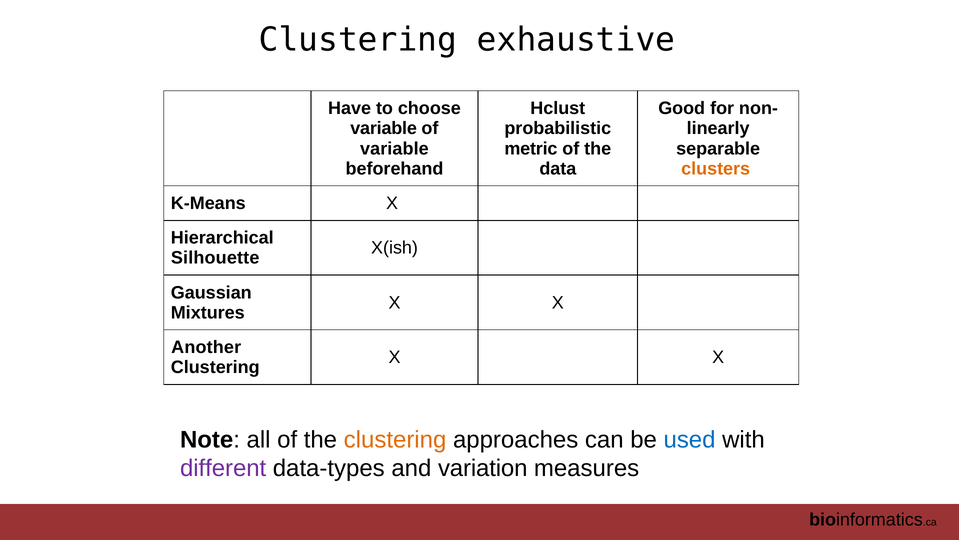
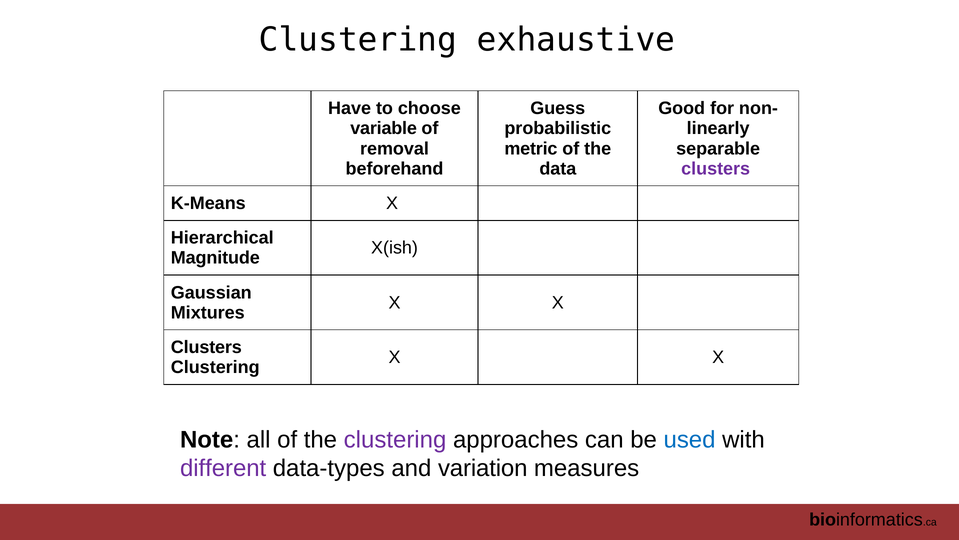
Hclust: Hclust -> Guess
variable at (394, 149): variable -> removal
clusters at (716, 169) colour: orange -> purple
Silhouette: Silhouette -> Magnitude
Another at (206, 347): Another -> Clusters
clustering at (395, 439) colour: orange -> purple
